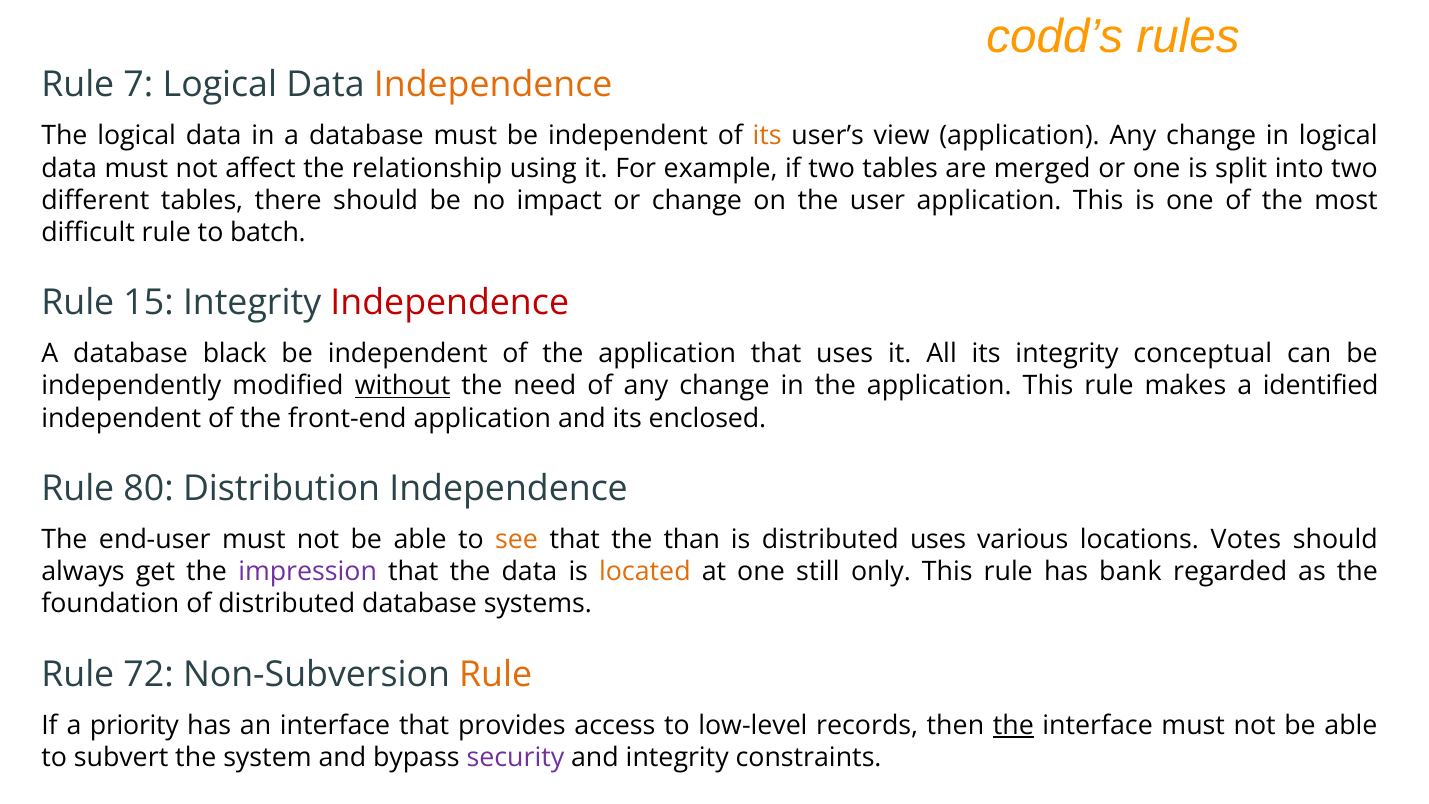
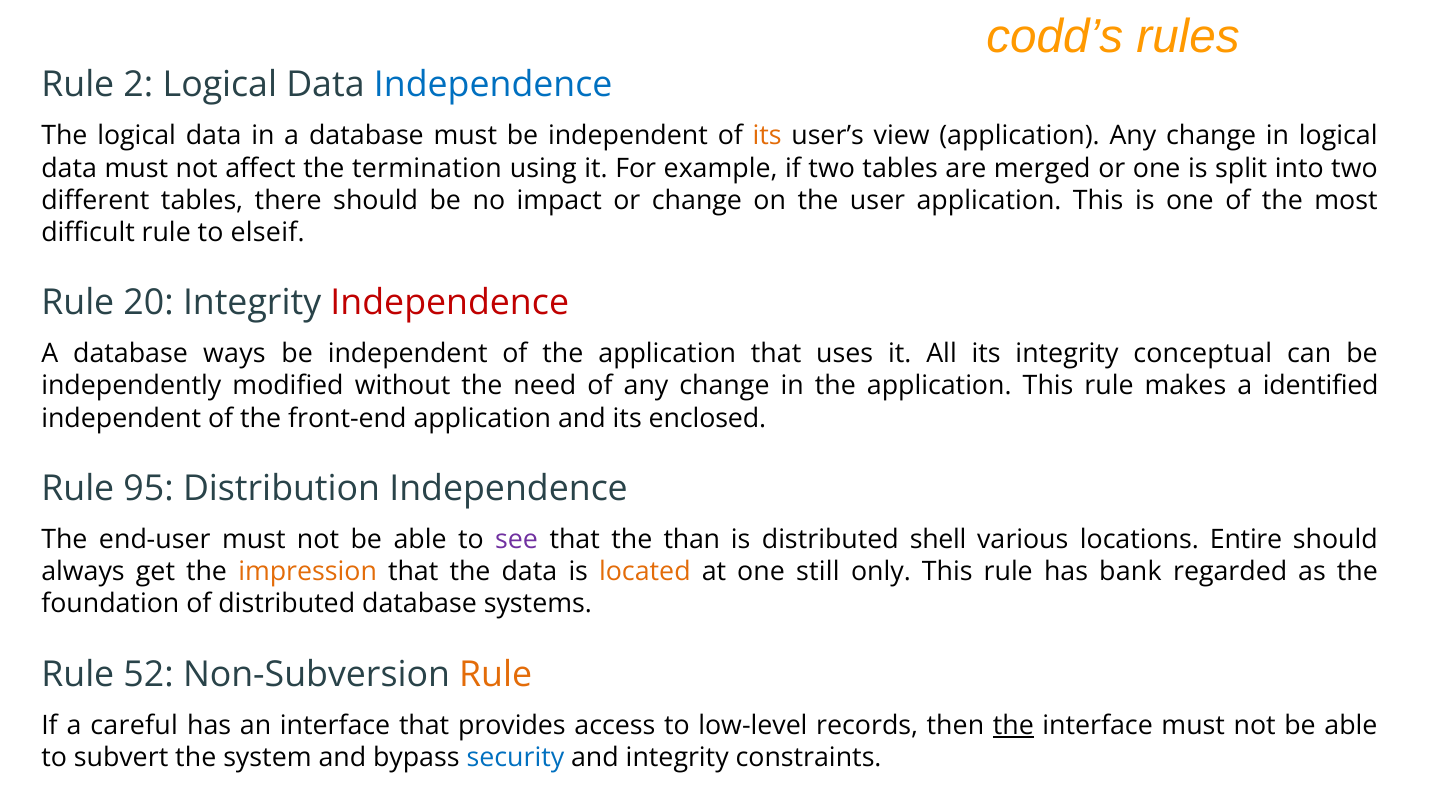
7: 7 -> 2
Independence at (493, 85) colour: orange -> blue
relationship: relationship -> termination
batch: batch -> elseif
15: 15 -> 20
black: black -> ways
without underline: present -> none
80: 80 -> 95
see colour: orange -> purple
distributed uses: uses -> shell
Votes: Votes -> Entire
impression colour: purple -> orange
72: 72 -> 52
priority: priority -> careful
security colour: purple -> blue
